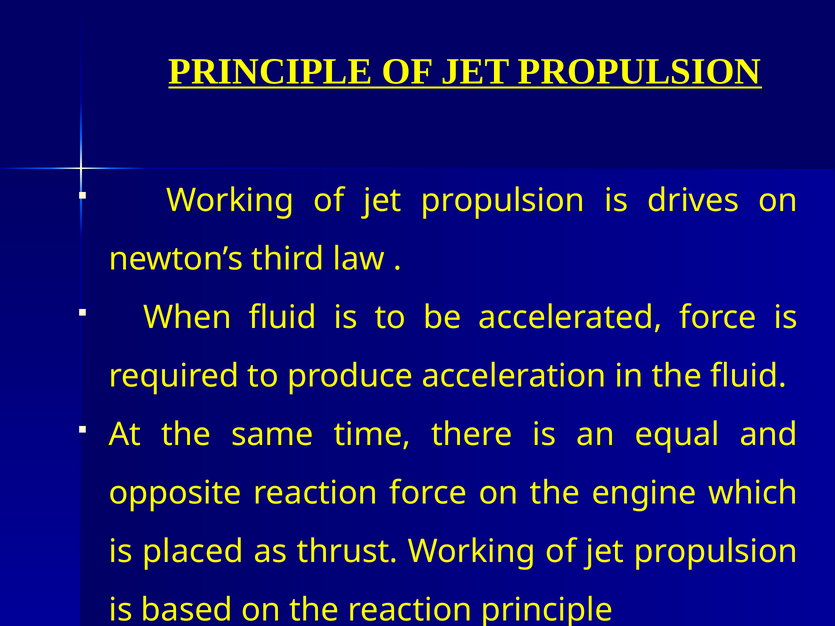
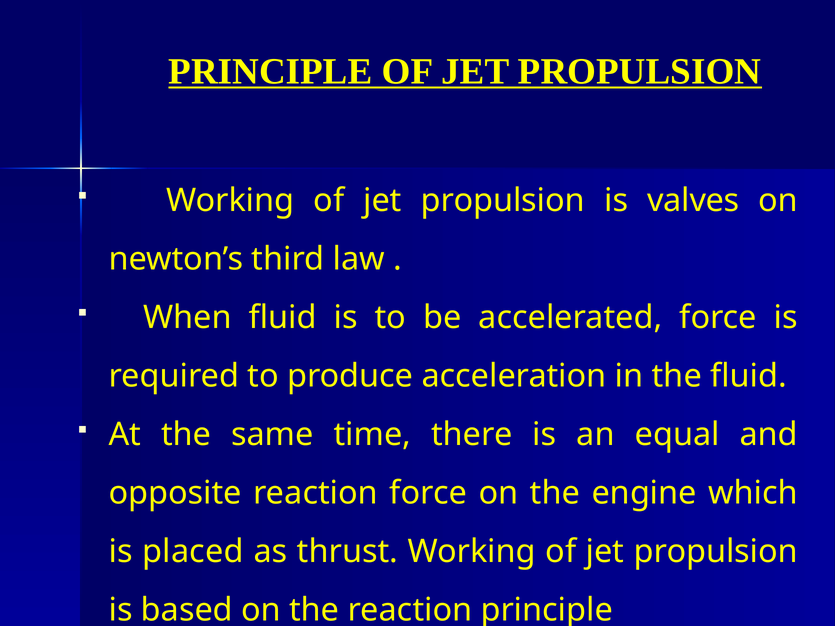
drives: drives -> valves
